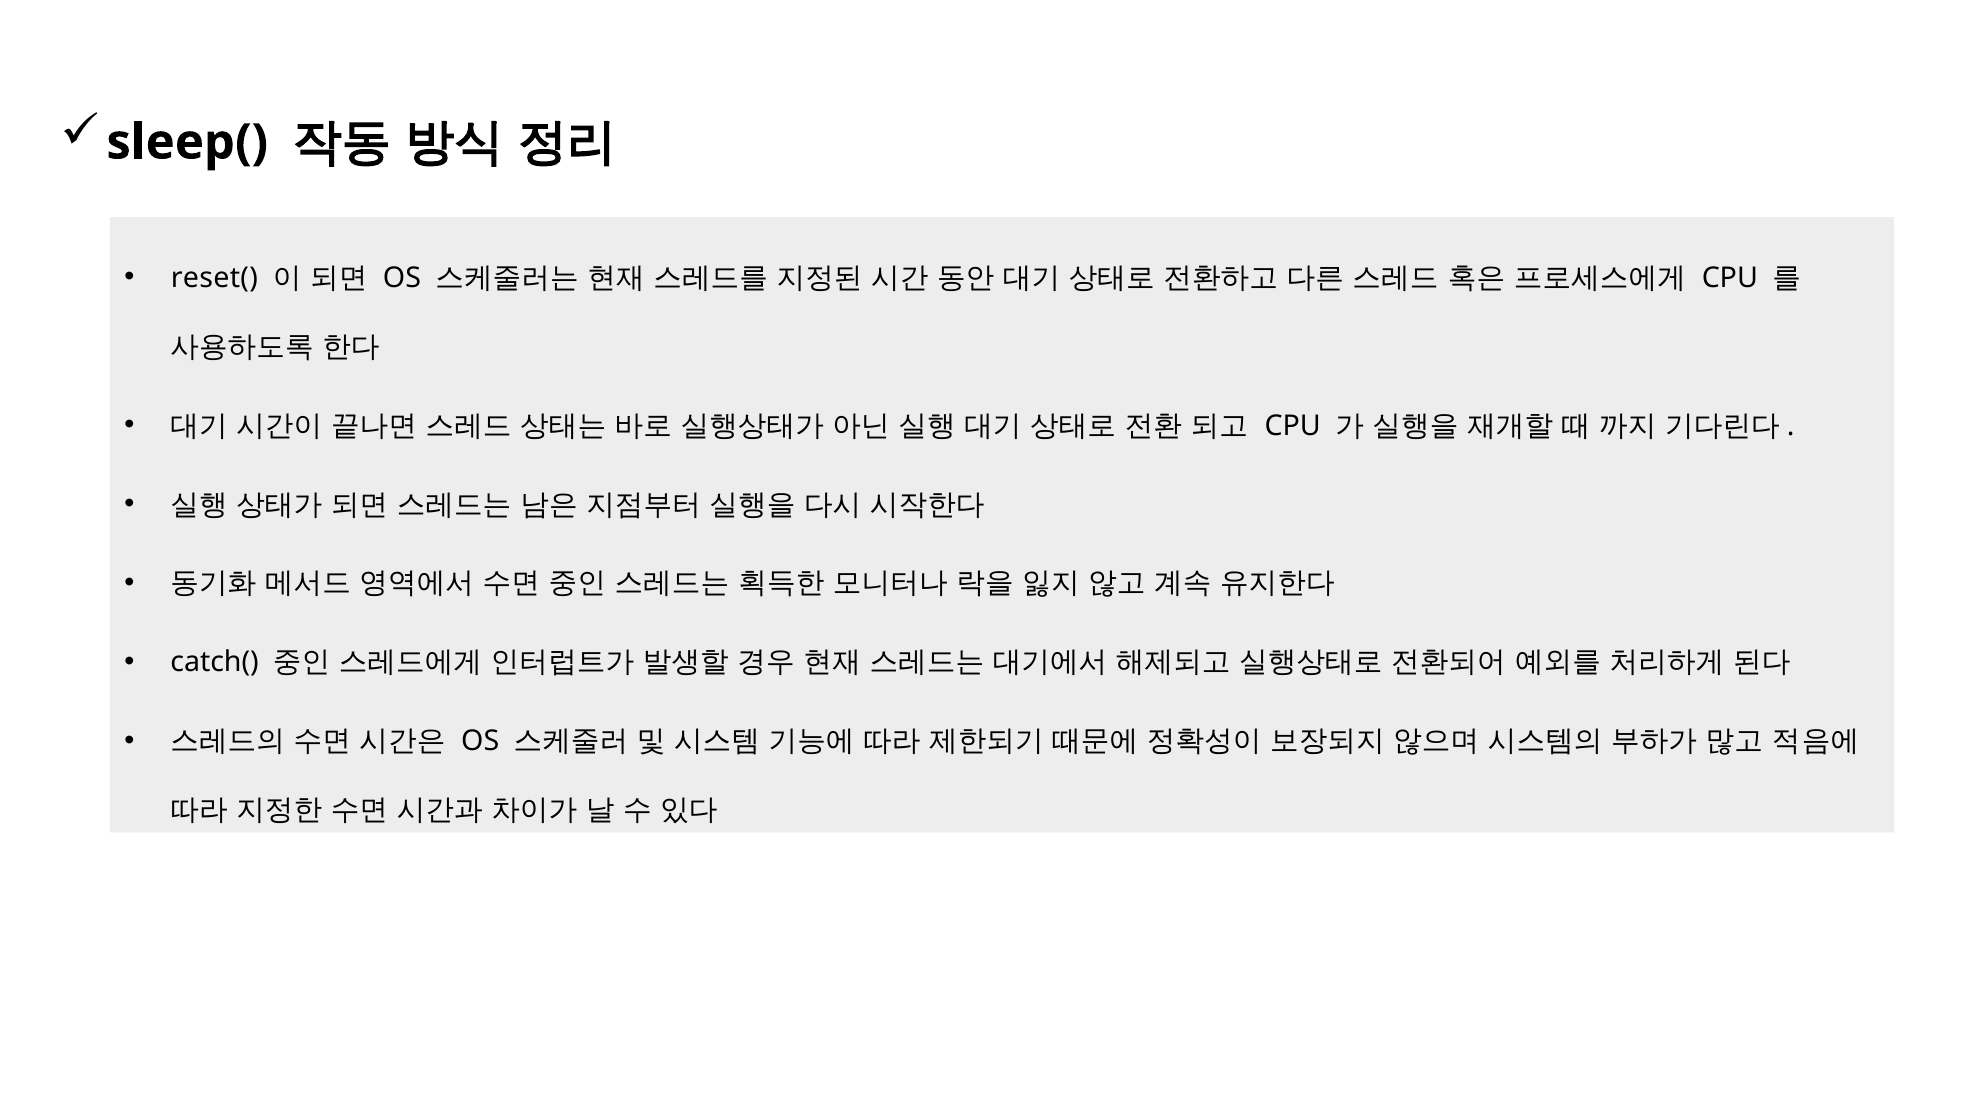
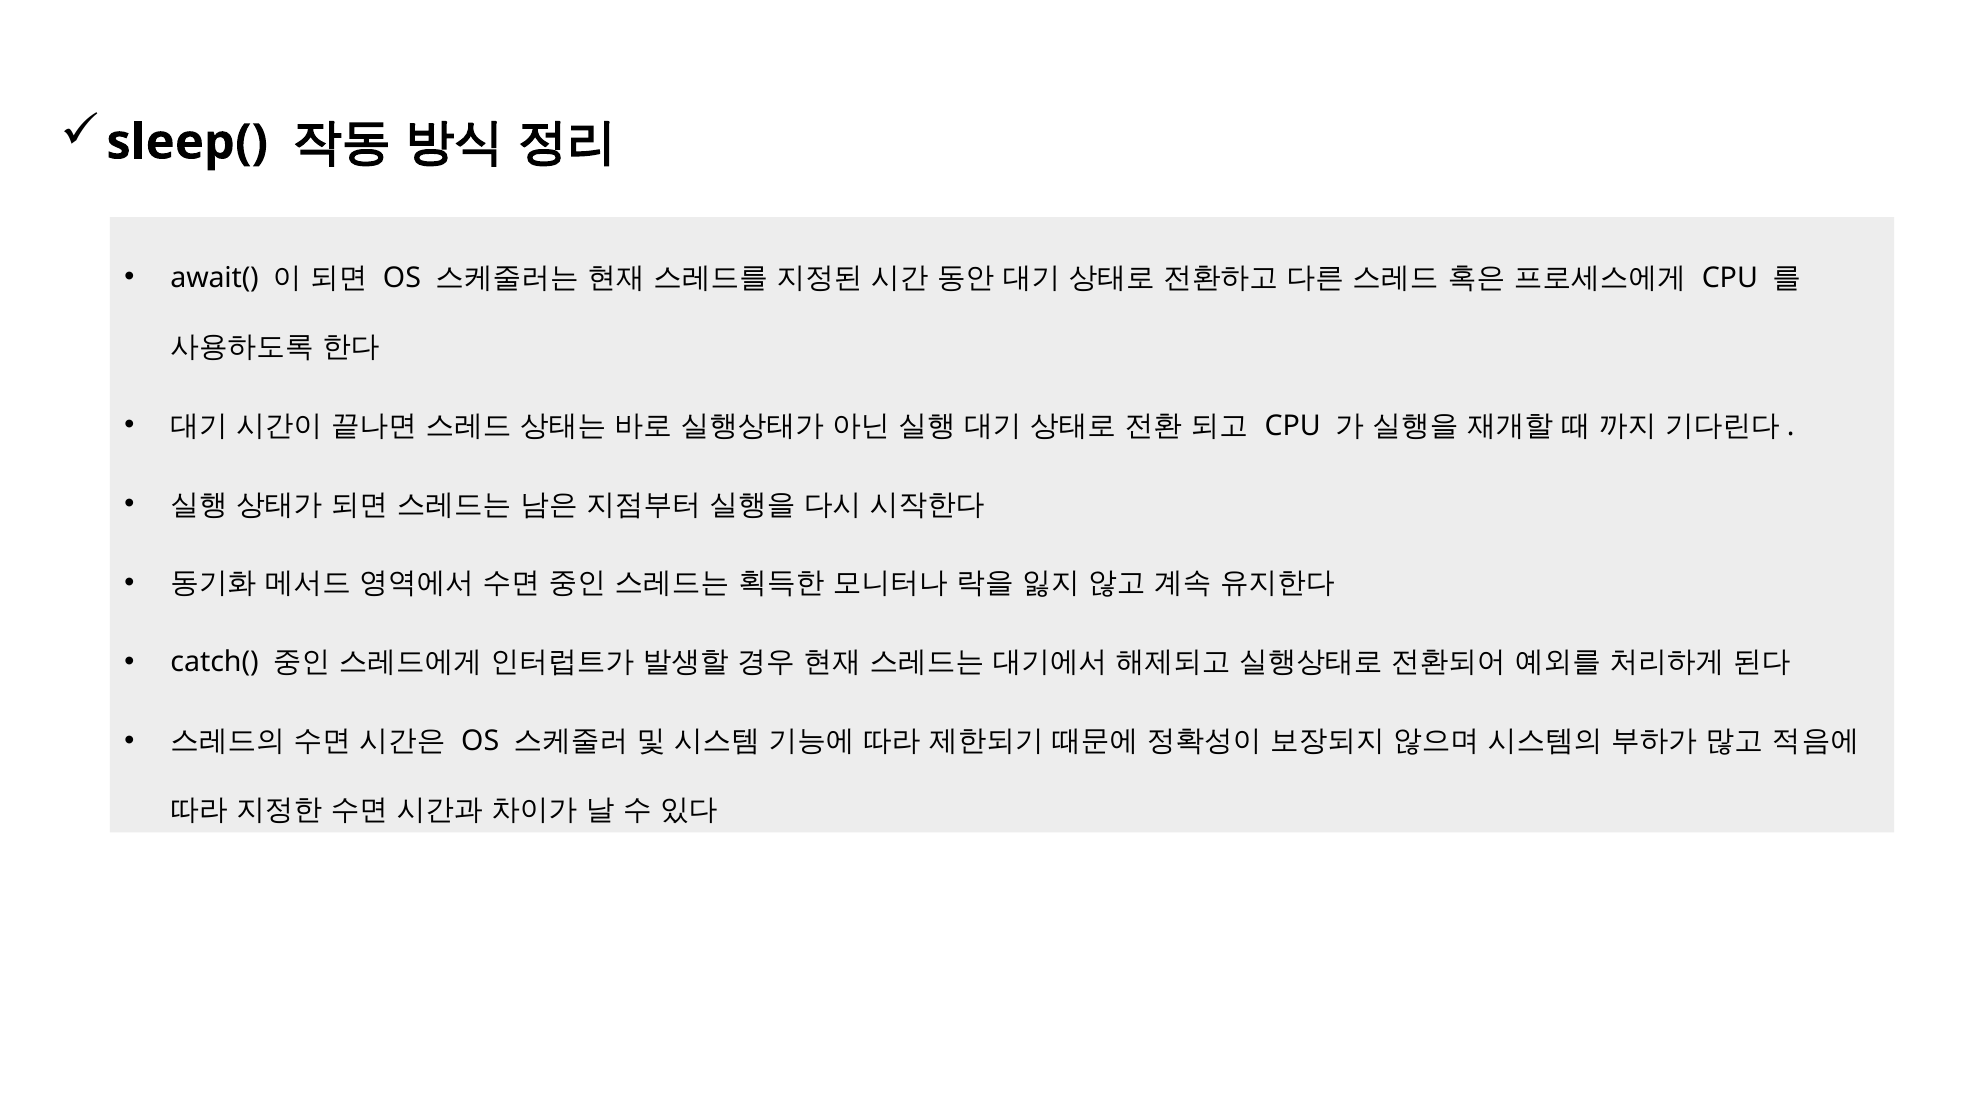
reset(: reset( -> await(
